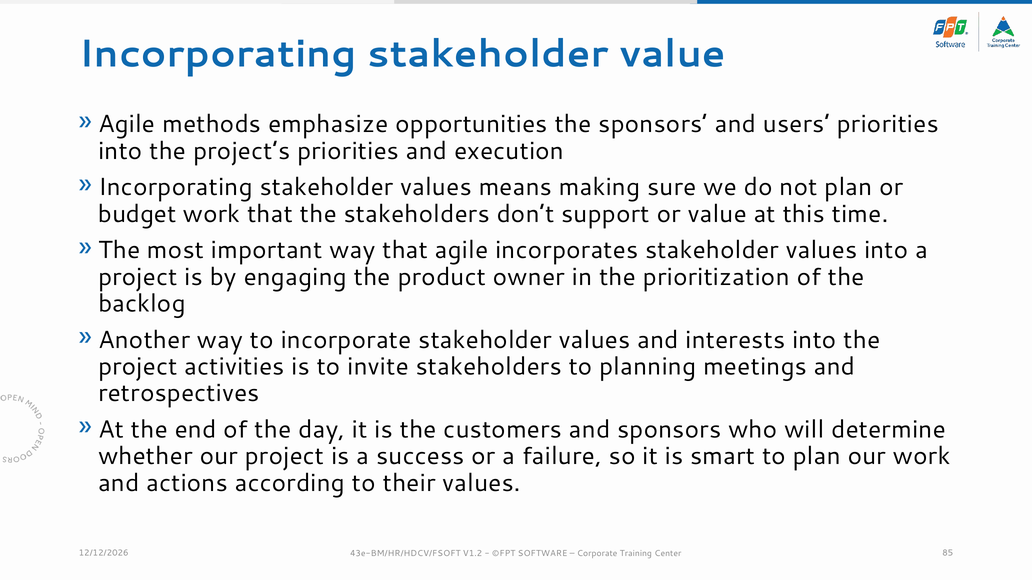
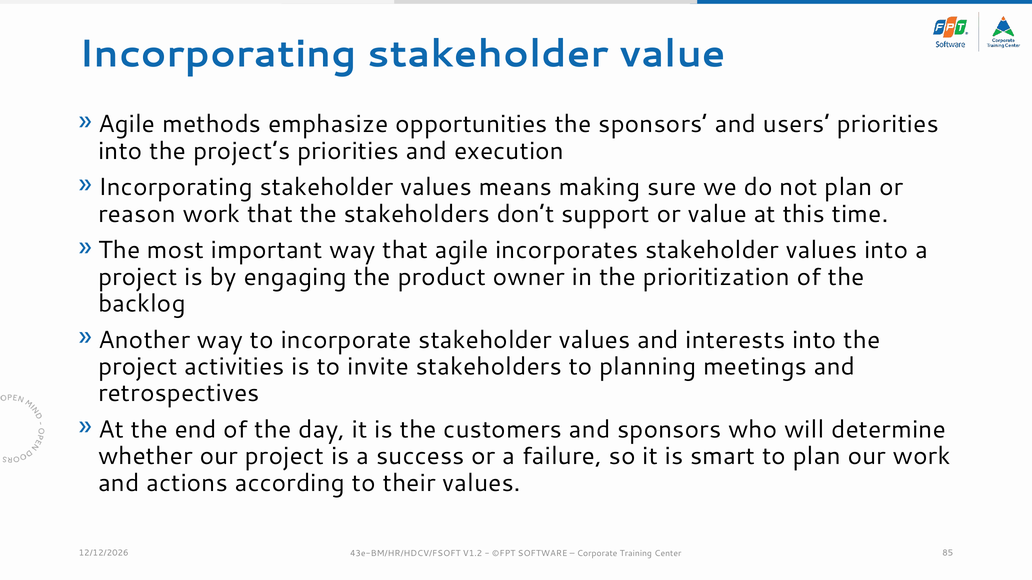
budget: budget -> reason
